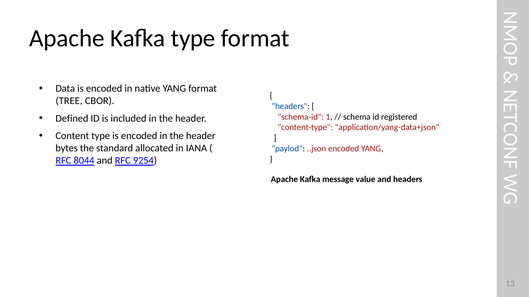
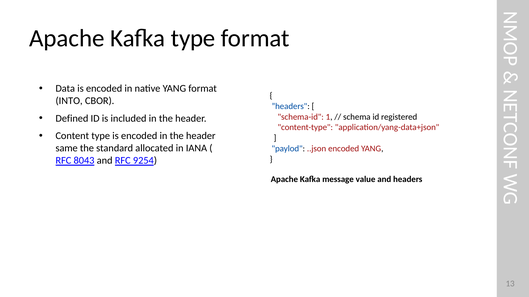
TREE: TREE -> INTO
bytes: bytes -> same
8044: 8044 -> 8043
